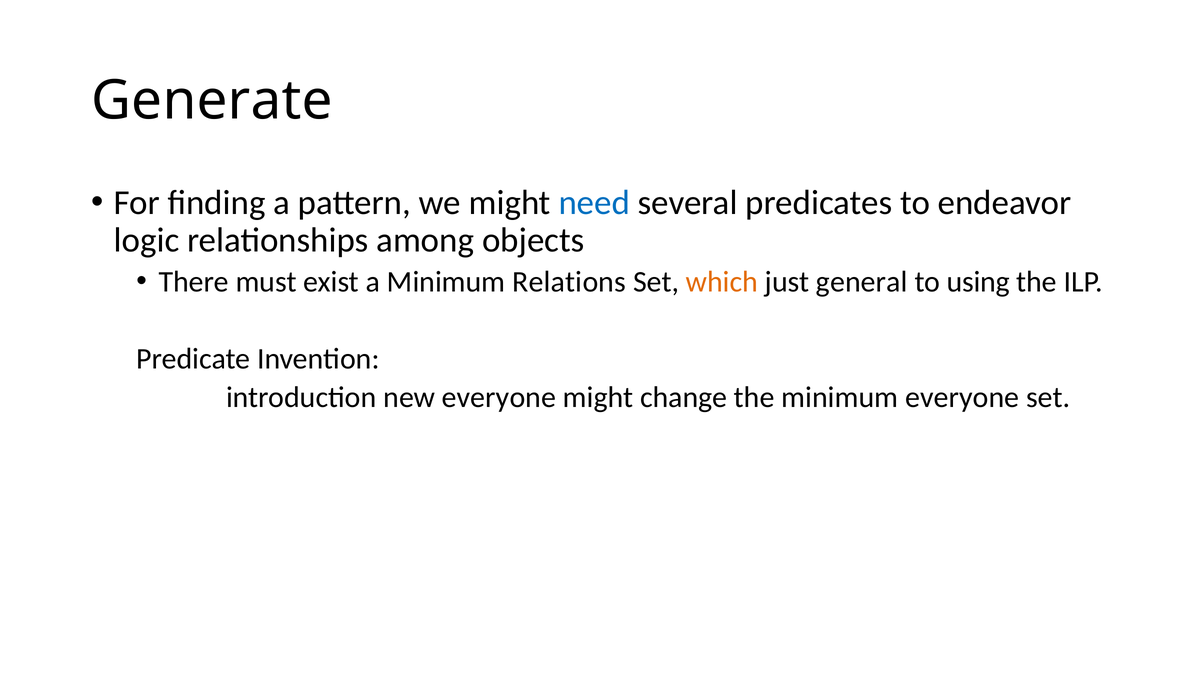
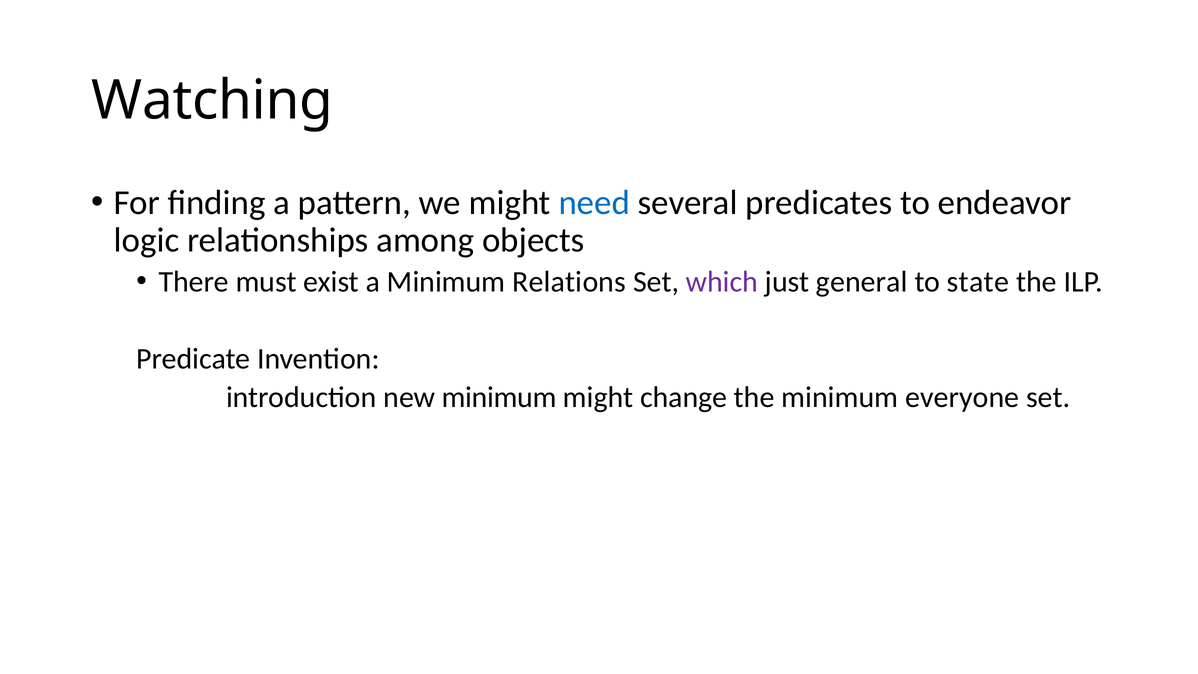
Generate: Generate -> Watching
which colour: orange -> purple
using: using -> state
new everyone: everyone -> minimum
